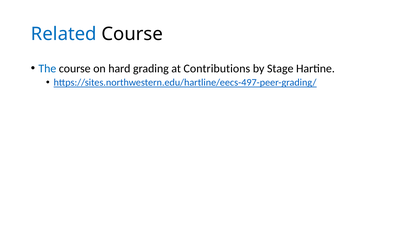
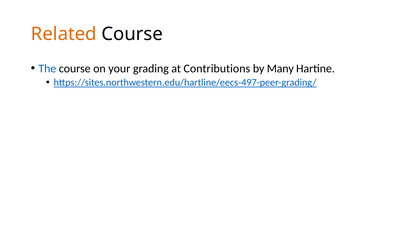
Related colour: blue -> orange
hard: hard -> your
Stage: Stage -> Many
